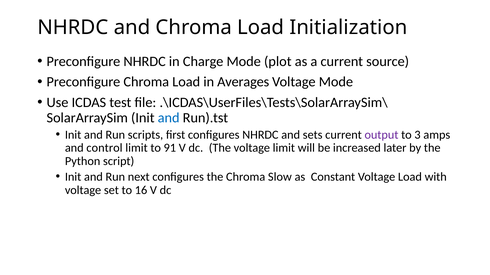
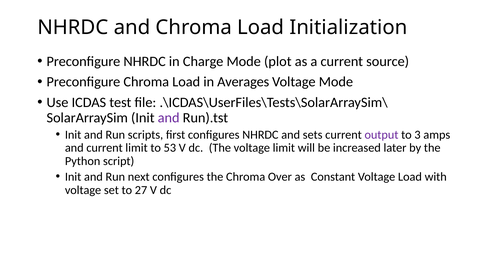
and at (169, 118) colour: blue -> purple
and control: control -> current
91: 91 -> 53
Slow: Slow -> Over
16: 16 -> 27
